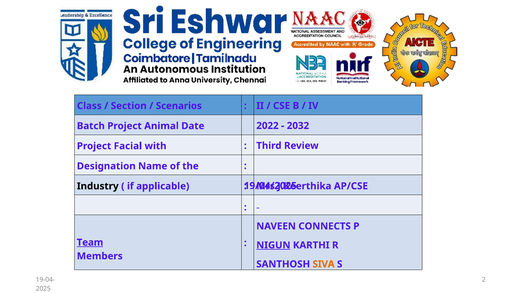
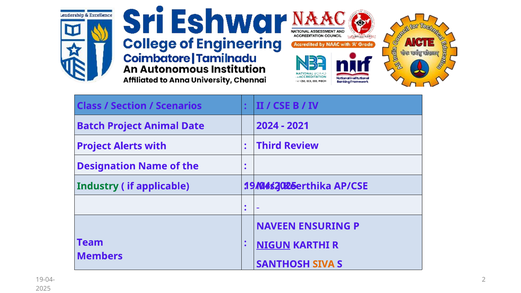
2022: 2022 -> 2024
2032: 2032 -> 2021
Facial: Facial -> Alerts
Industry colour: black -> green
CONNECTS: CONNECTS -> ENSURING
Team underline: present -> none
